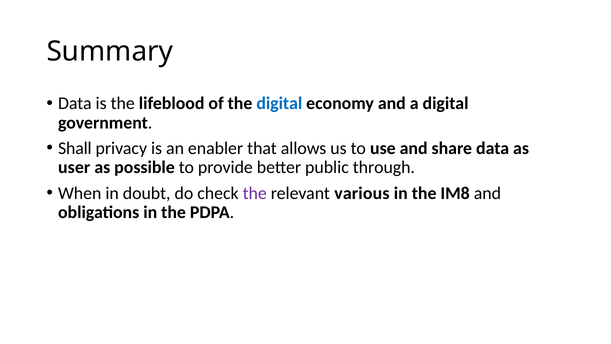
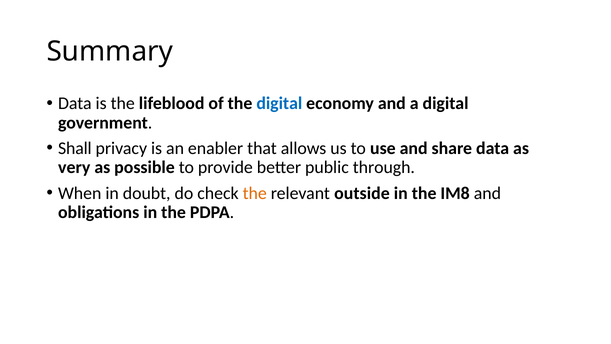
user: user -> very
the at (255, 193) colour: purple -> orange
various: various -> outside
